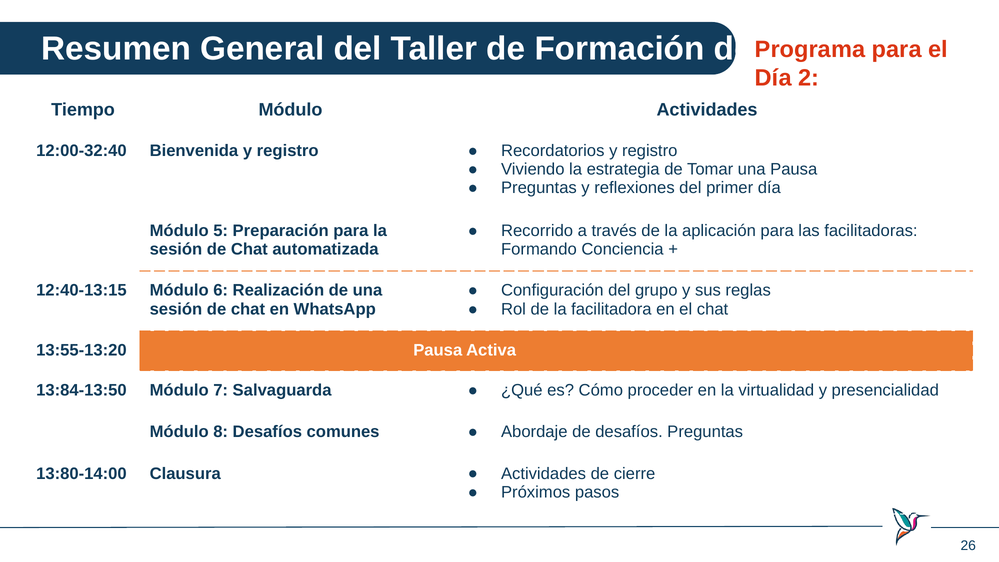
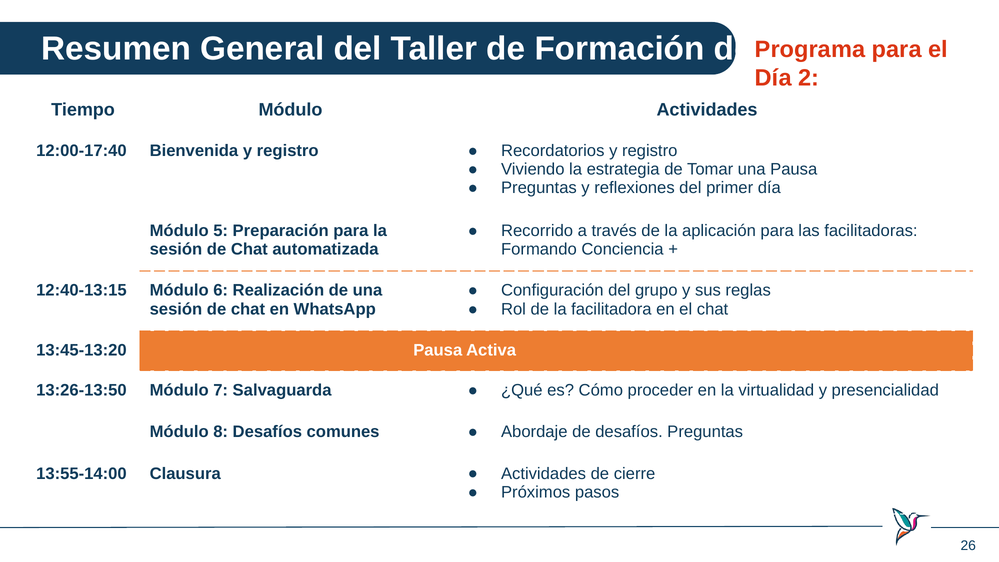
12:00-32:40: 12:00-32:40 -> 12:00-17:40
13:55-13:20: 13:55-13:20 -> 13:45-13:20
13:84-13:50: 13:84-13:50 -> 13:26-13:50
13:80-14:00: 13:80-14:00 -> 13:55-14:00
